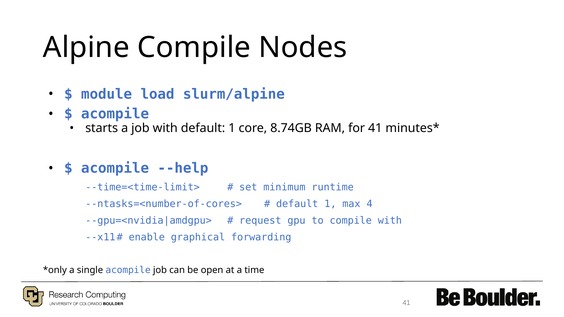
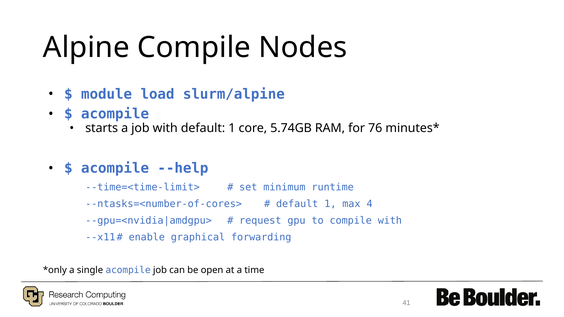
8.74GB: 8.74GB -> 5.74GB
for 41: 41 -> 76
